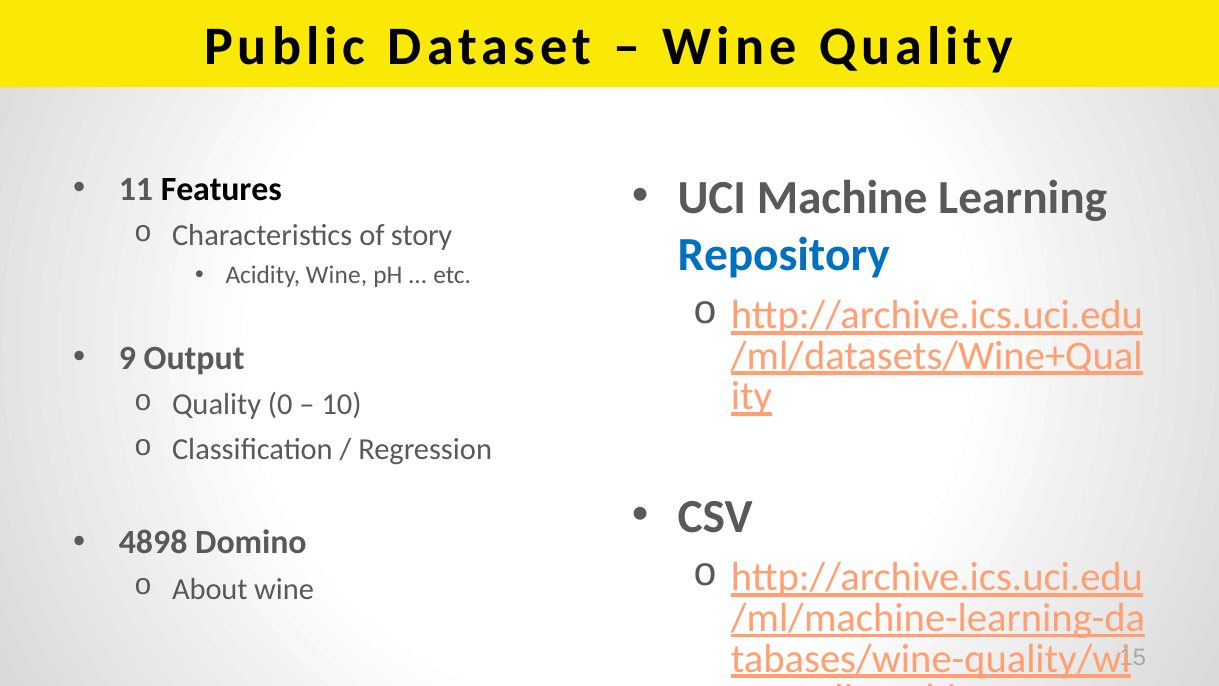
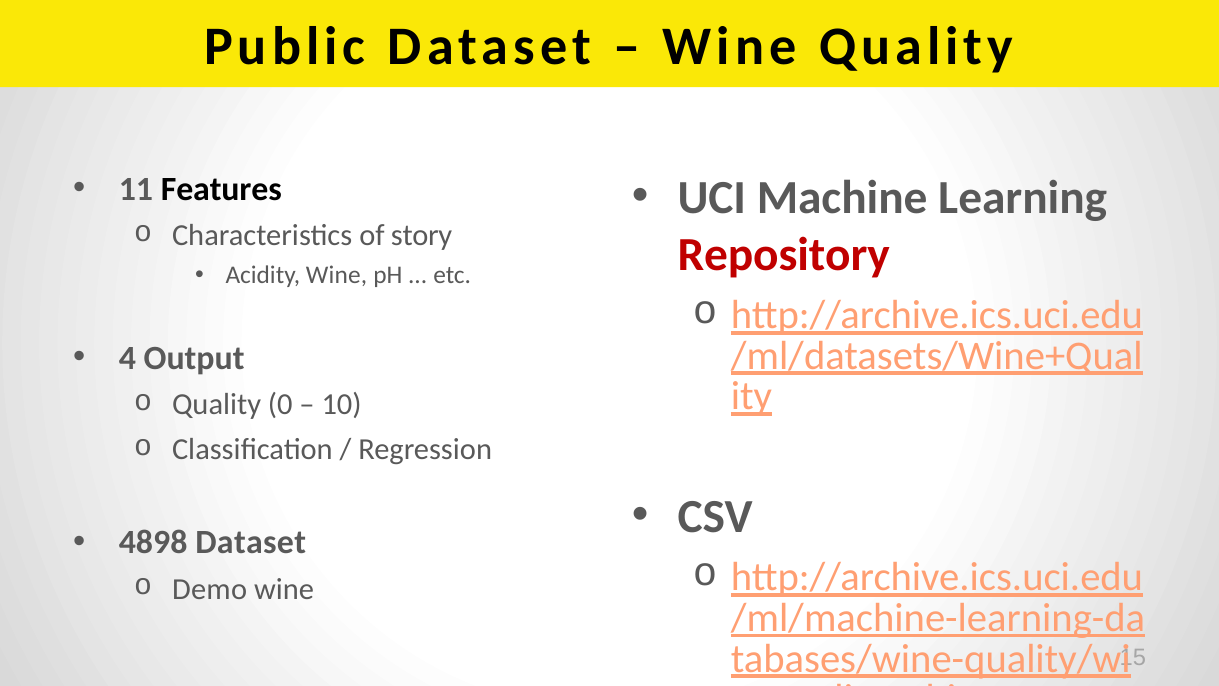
Repository colour: blue -> red
9: 9 -> 4
4898 Domino: Domino -> Dataset
About: About -> Demo
